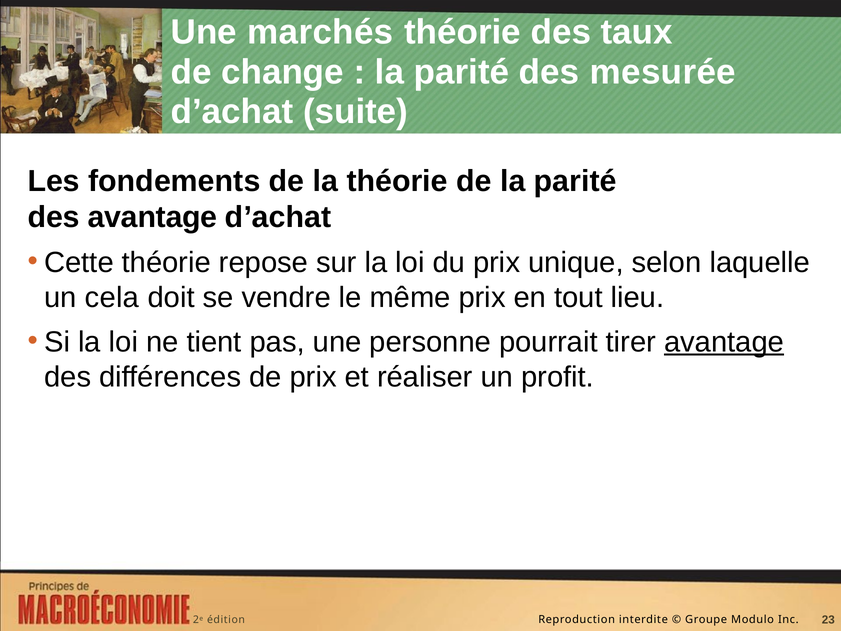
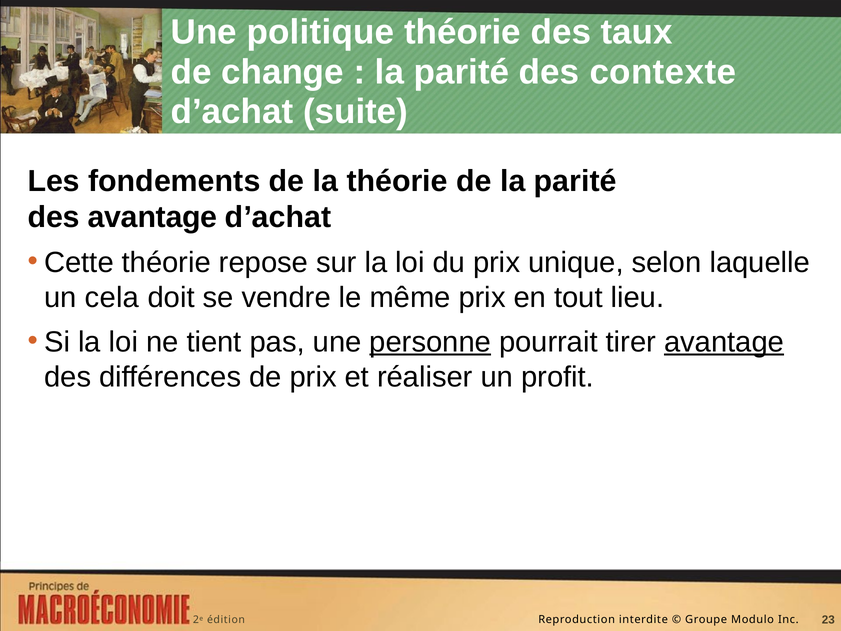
marchés: marchés -> politique
mesurée: mesurée -> contexte
personne underline: none -> present
